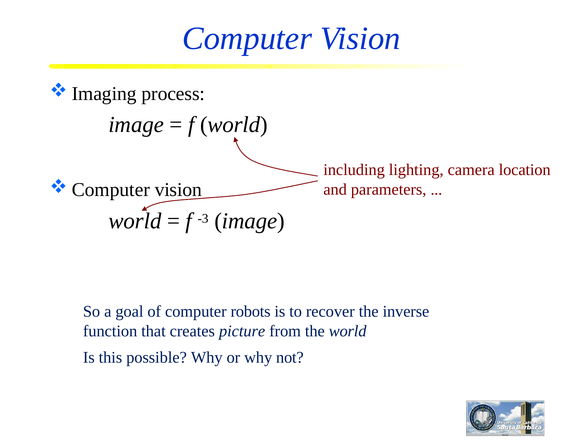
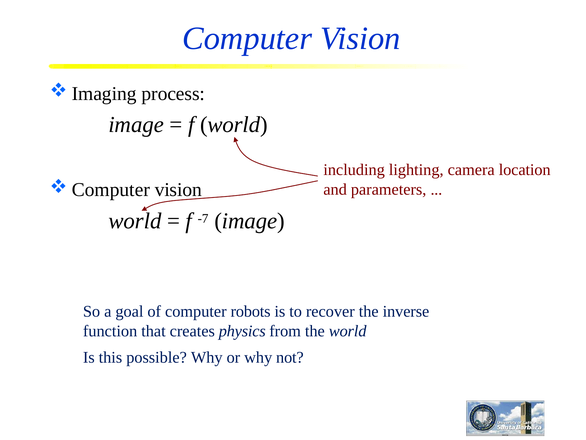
-3: -3 -> -7
picture: picture -> physics
